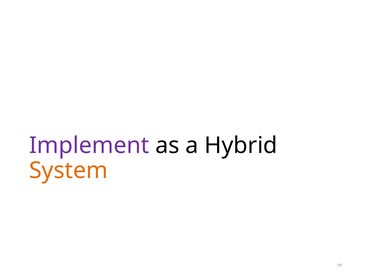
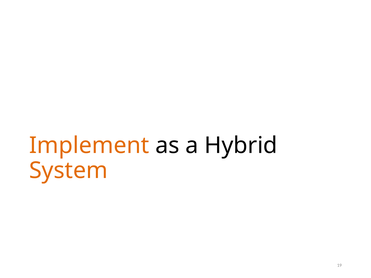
Implement colour: purple -> orange
